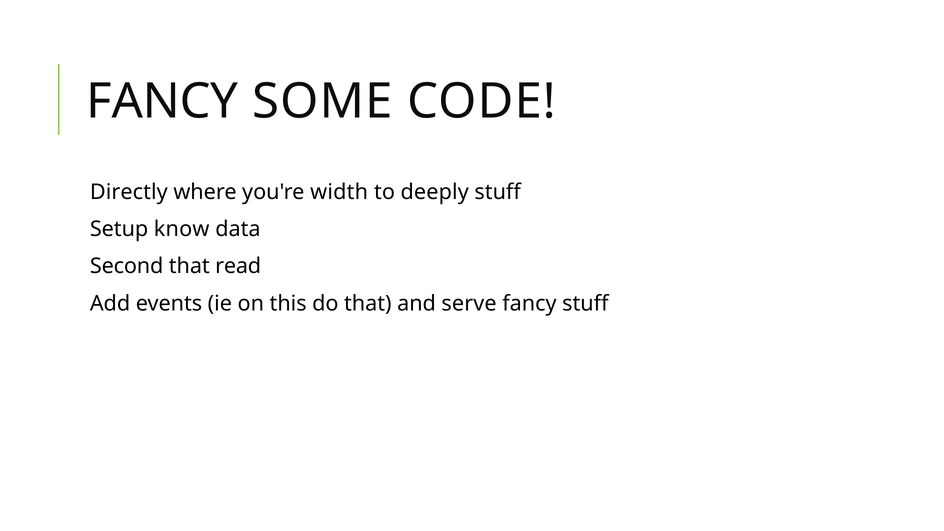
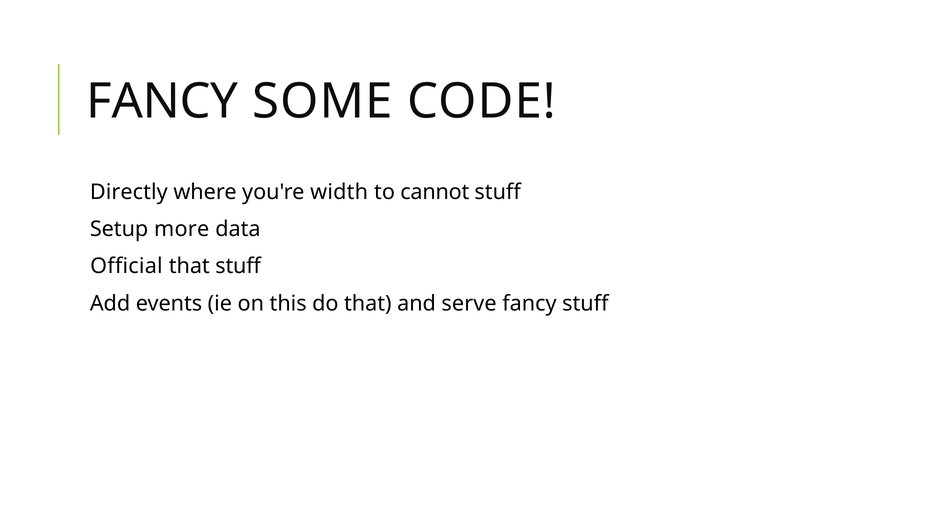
deeply: deeply -> cannot
know: know -> more
Second: Second -> Official
that read: read -> stuff
